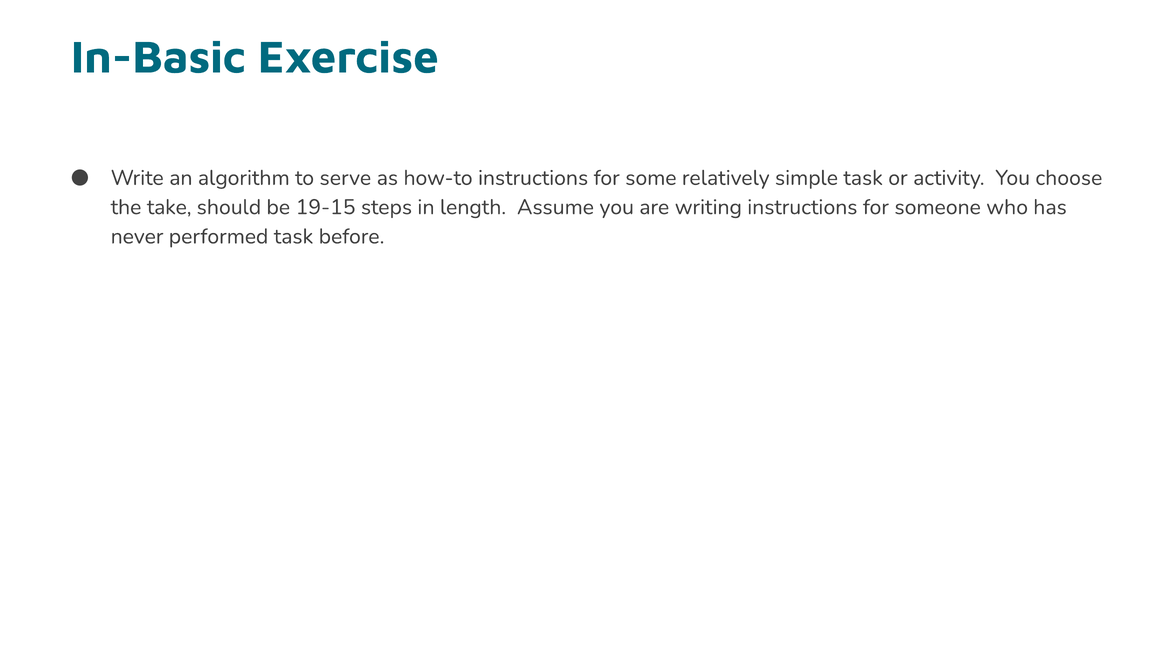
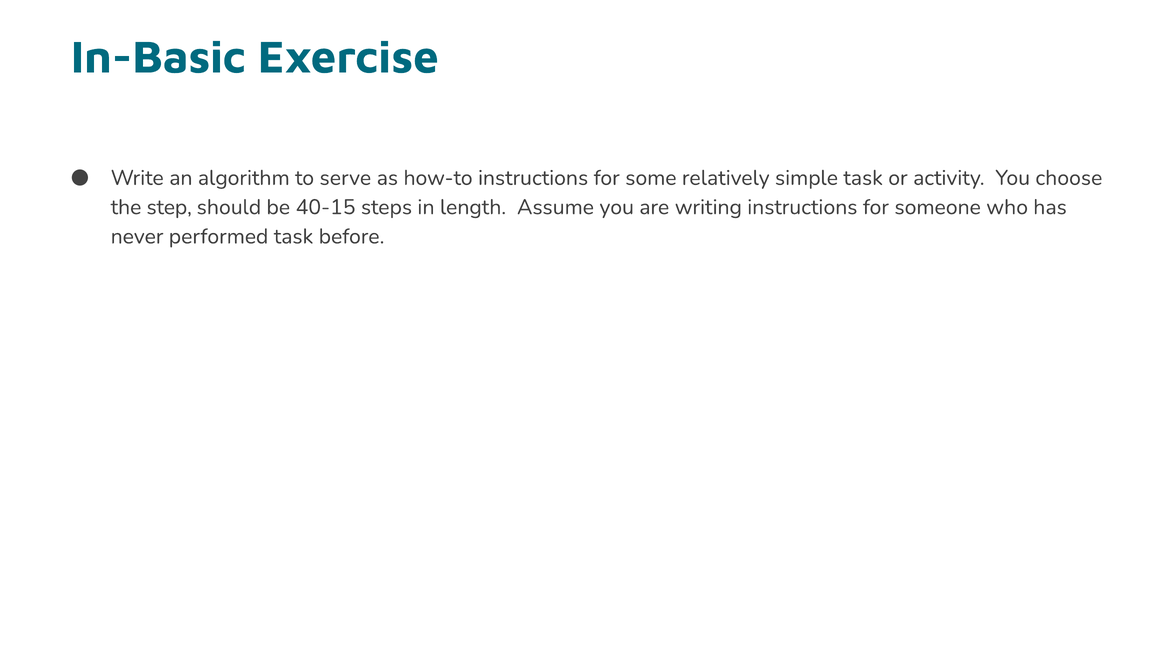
take: take -> step
19-15: 19-15 -> 40-15
